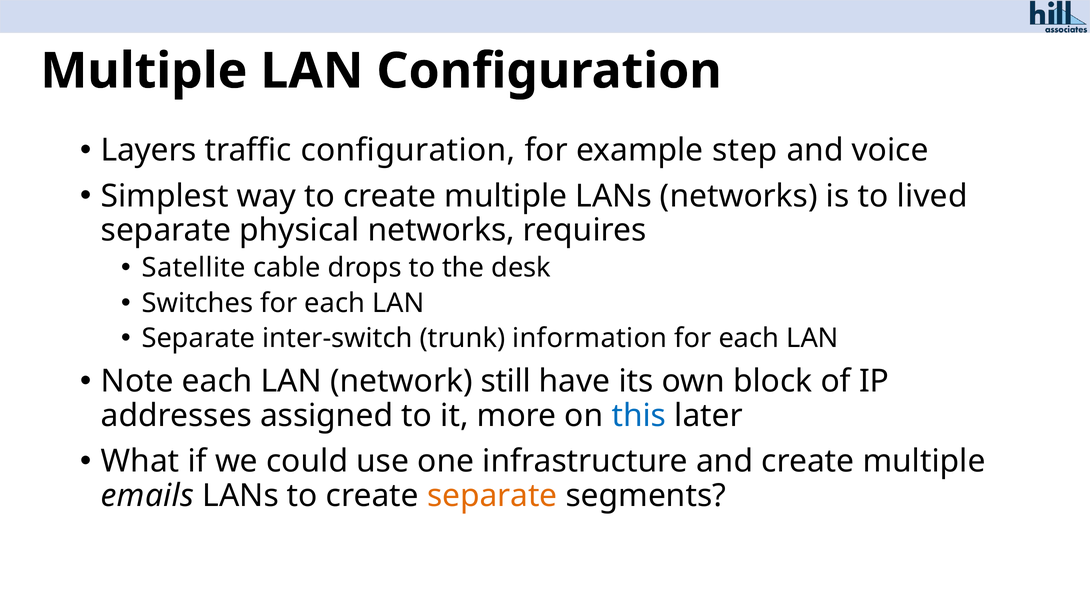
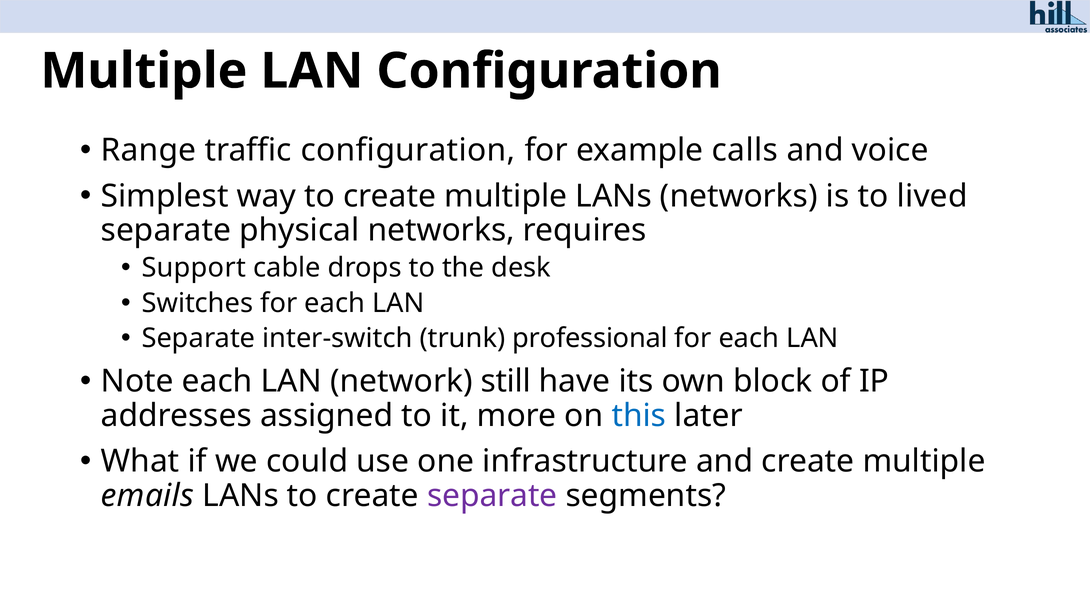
Layers: Layers -> Range
step: step -> calls
Satellite: Satellite -> Support
information: information -> professional
separate at (492, 496) colour: orange -> purple
